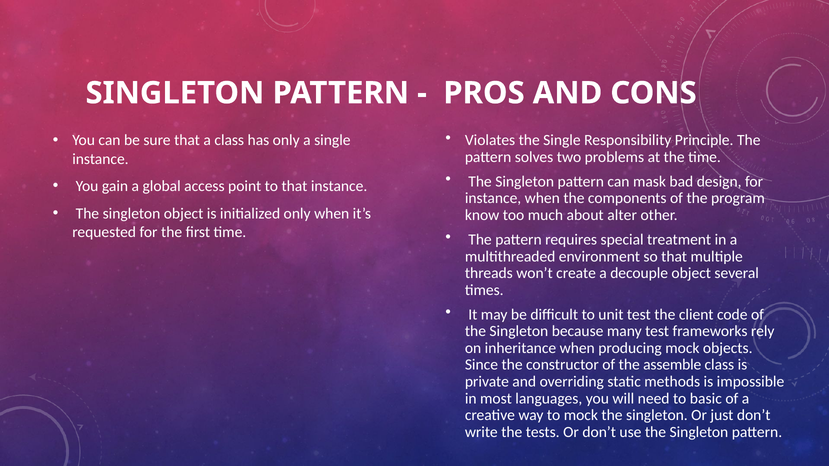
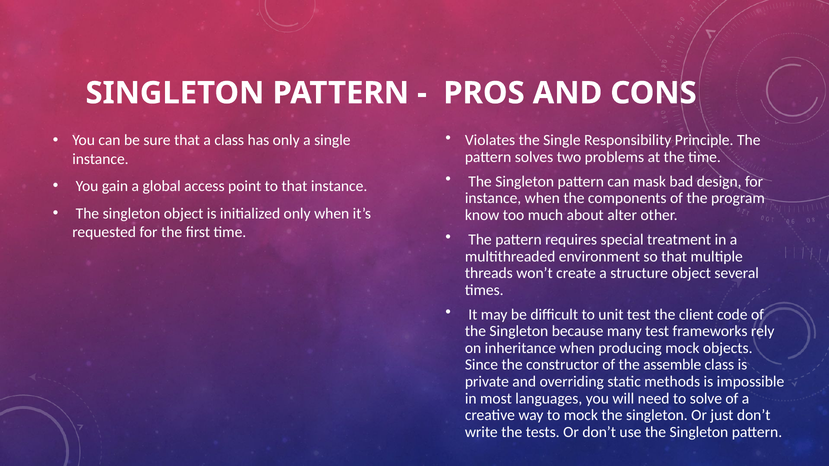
decouple: decouple -> structure
basic: basic -> solve
